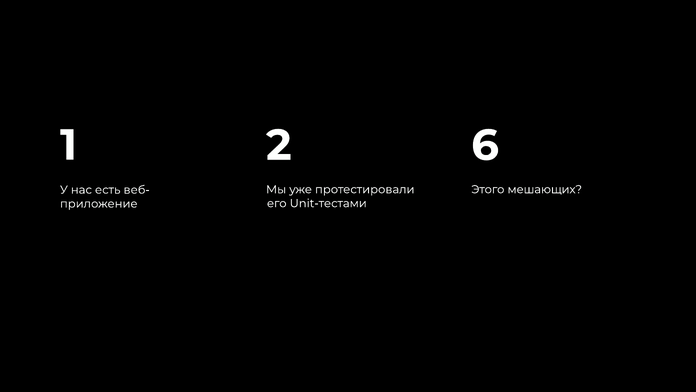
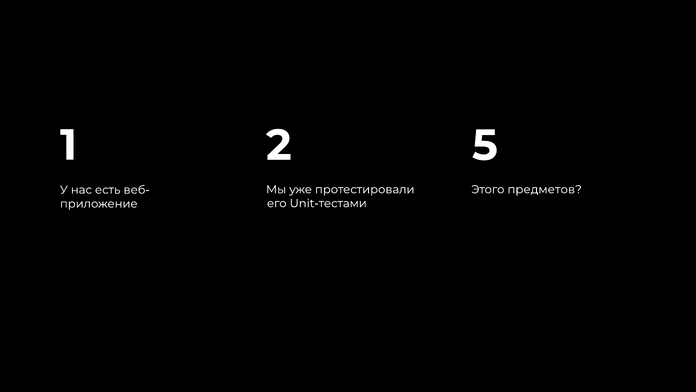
6: 6 -> 5
мешающих: мешающих -> предметов
